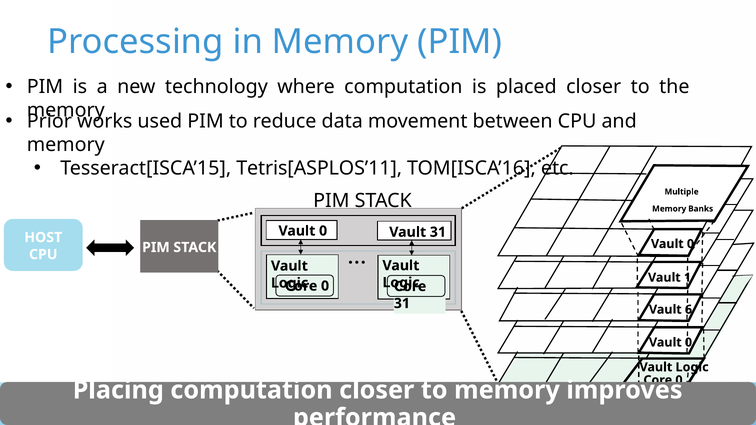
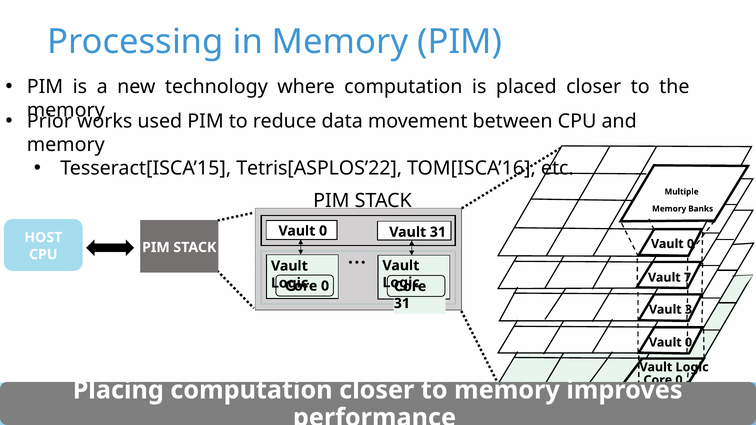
Tetris[ASPLOS’11: Tetris[ASPLOS’11 -> Tetris[ASPLOS’22
1: 1 -> 7
6: 6 -> 3
